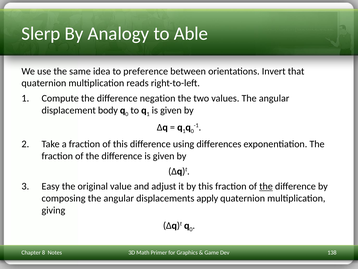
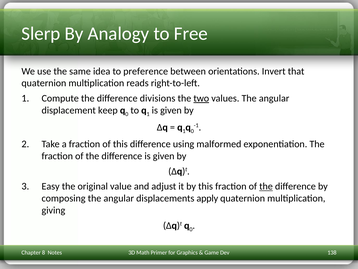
Able: Able -> Free
negation: negation -> divisions
two underline: none -> present
body: body -> keep
differences: differences -> malformed
